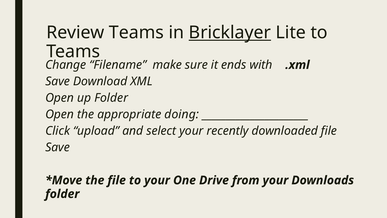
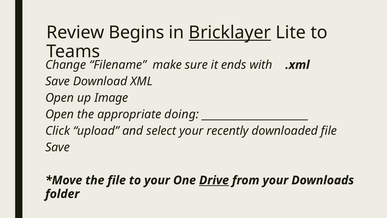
Review Teams: Teams -> Begins
up Folder: Folder -> Image
Drive underline: none -> present
